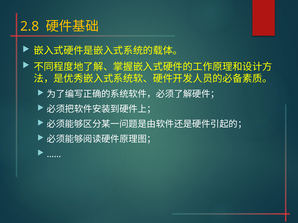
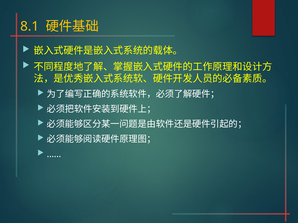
2.8: 2.8 -> 8.1
